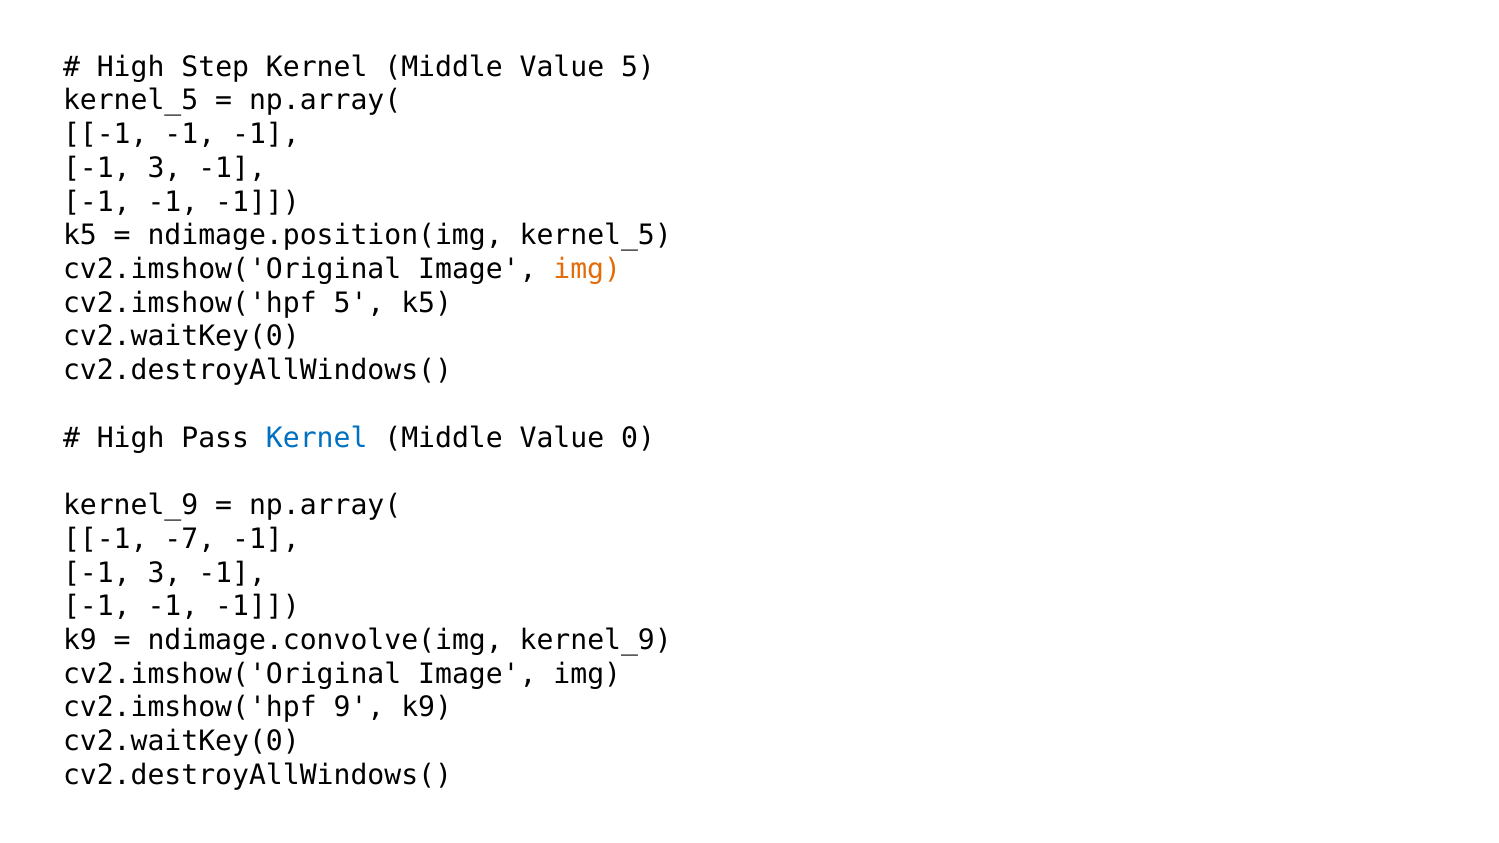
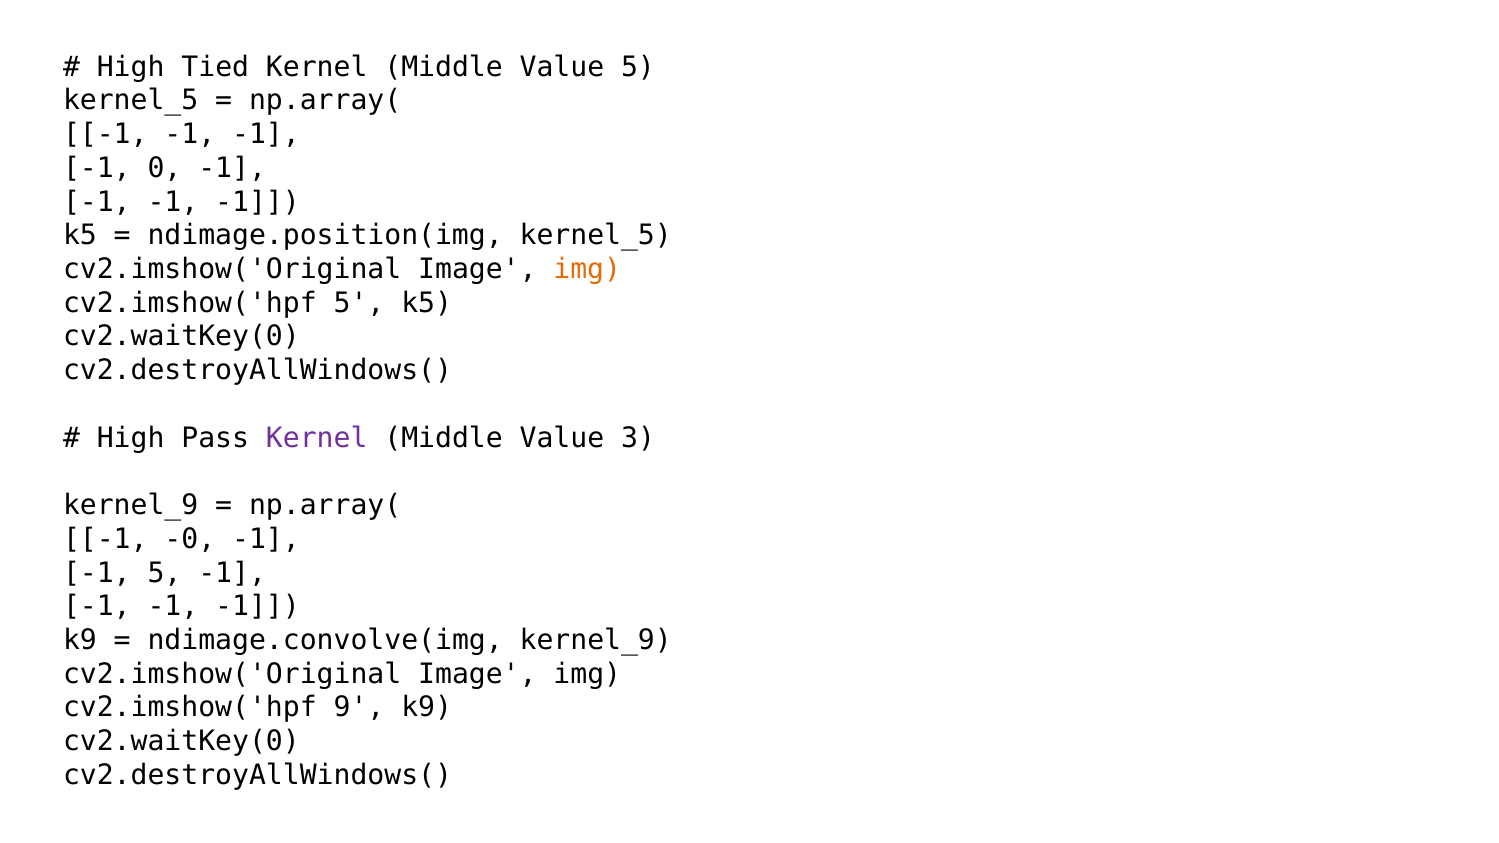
Step: Step -> Tied
3 at (164, 168): 3 -> 0
Kernel at (317, 438) colour: blue -> purple
0: 0 -> 3
-7: -7 -> -0
3 at (164, 573): 3 -> 5
